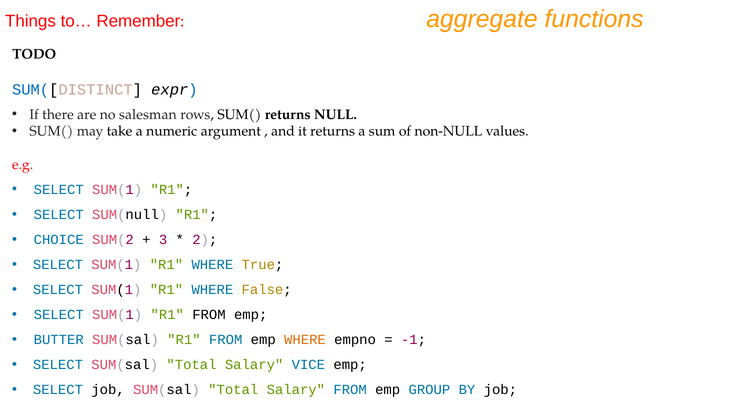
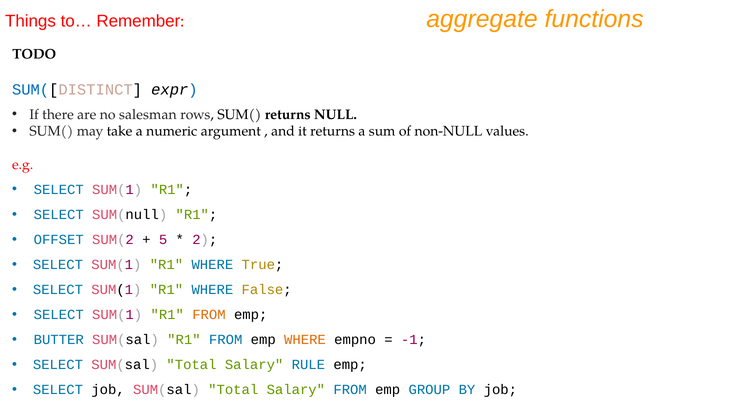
CHOICE: CHOICE -> OFFSET
3: 3 -> 5
FROM at (209, 315) colour: black -> orange
VICE: VICE -> RULE
